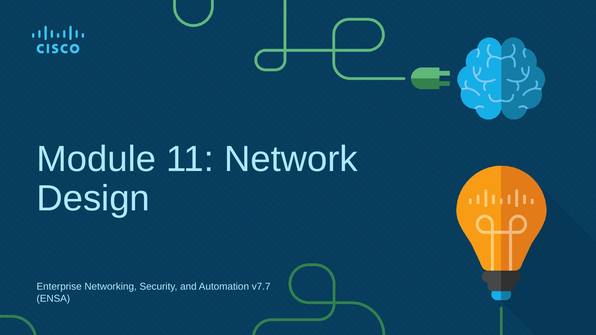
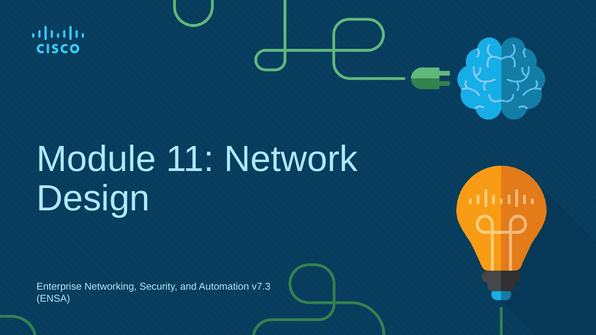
v7.7: v7.7 -> v7.3
